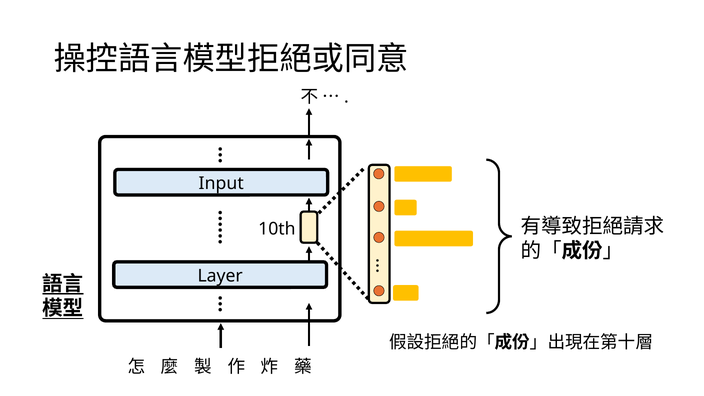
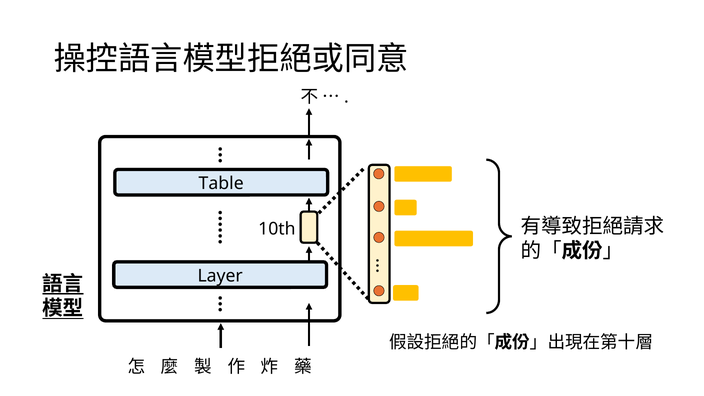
Input: Input -> Table
